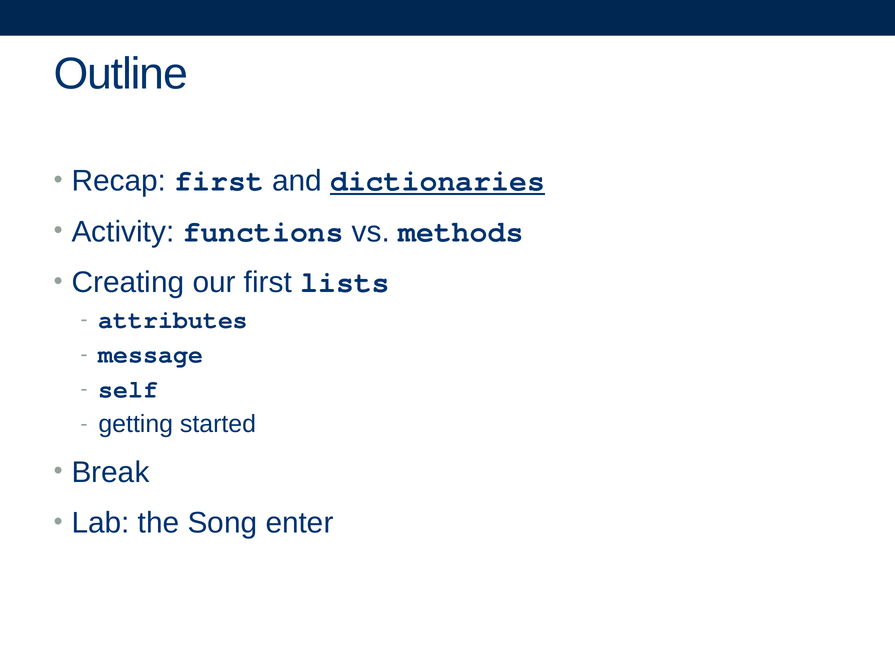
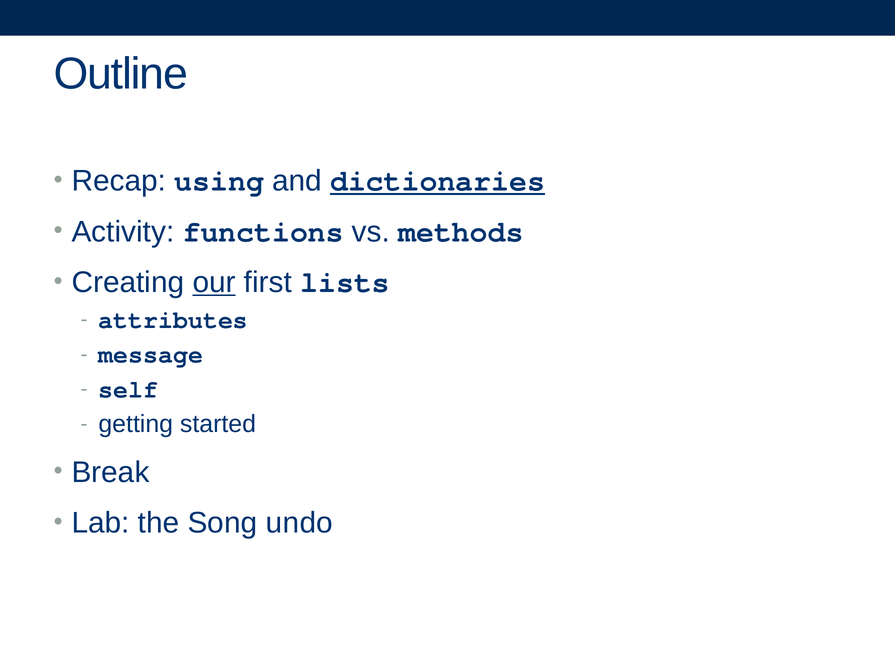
Recap first: first -> using
our underline: none -> present
enter: enter -> undo
